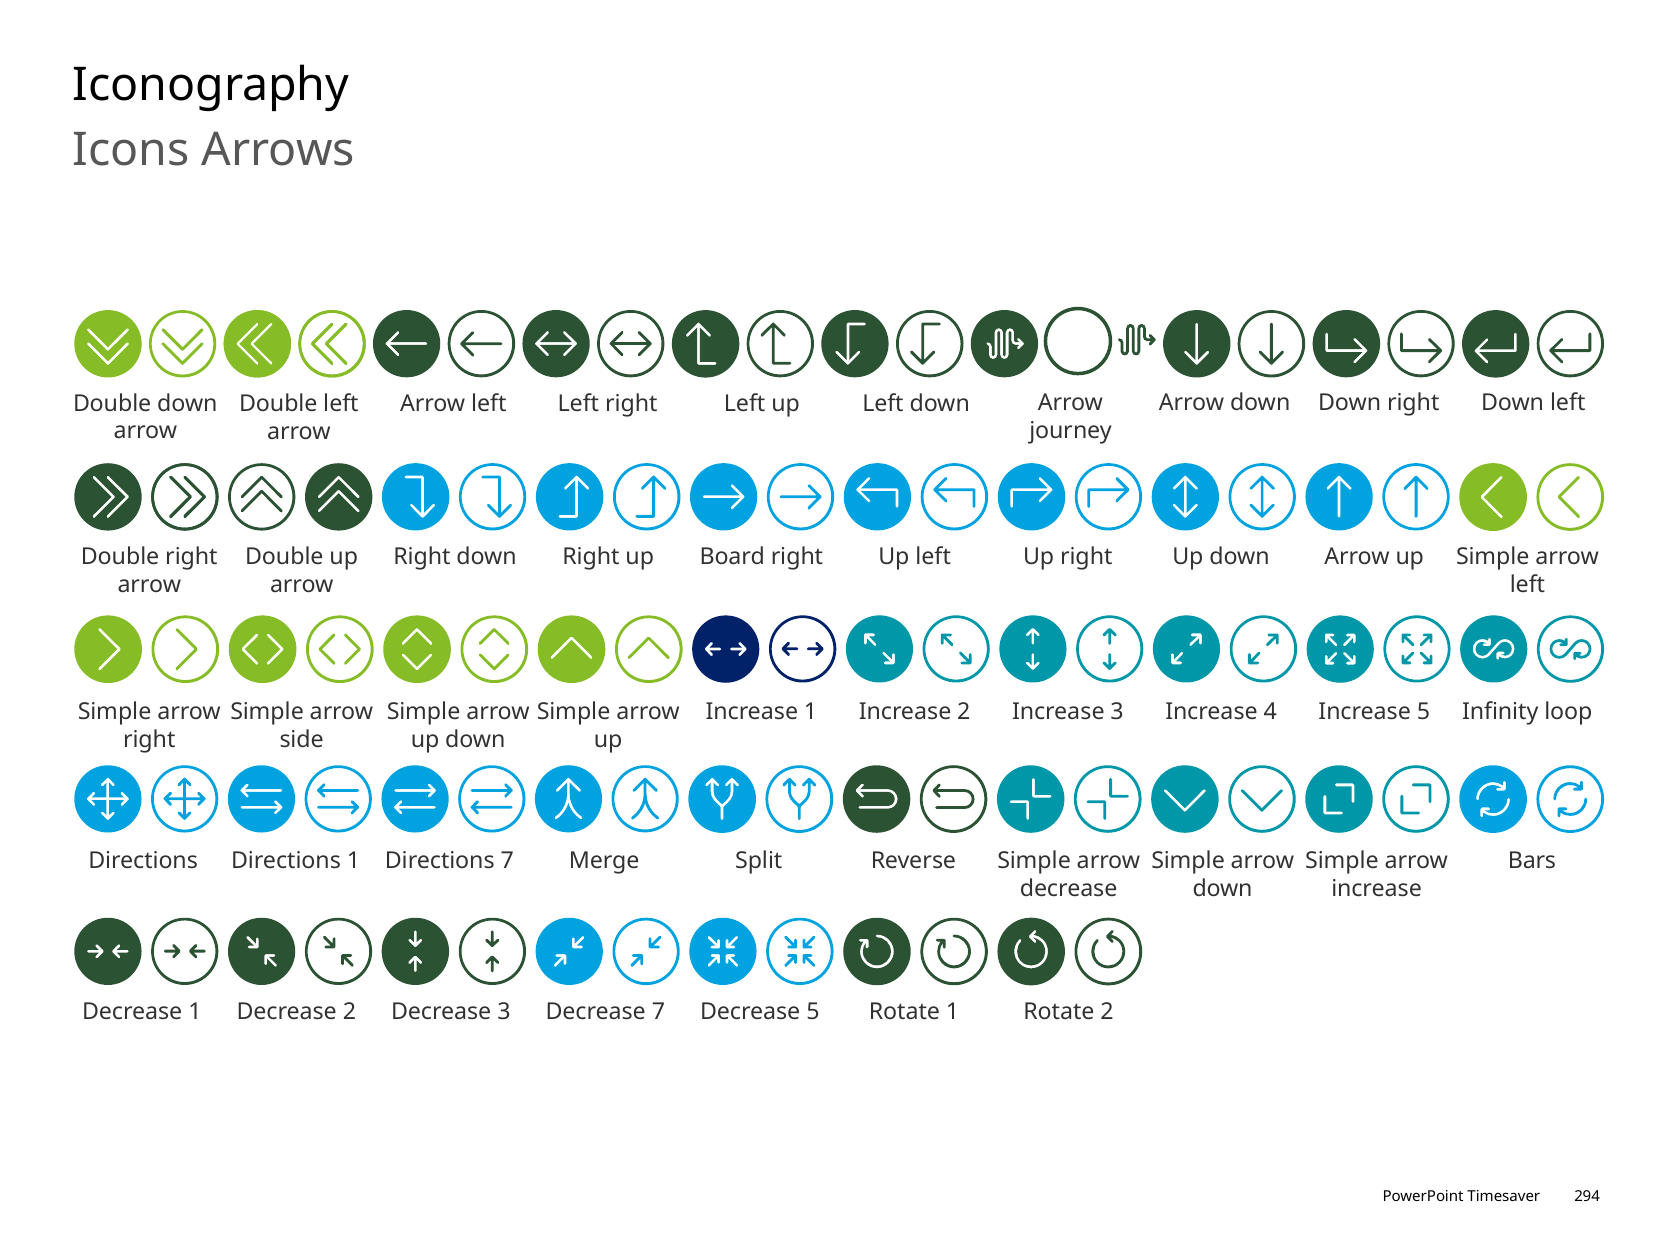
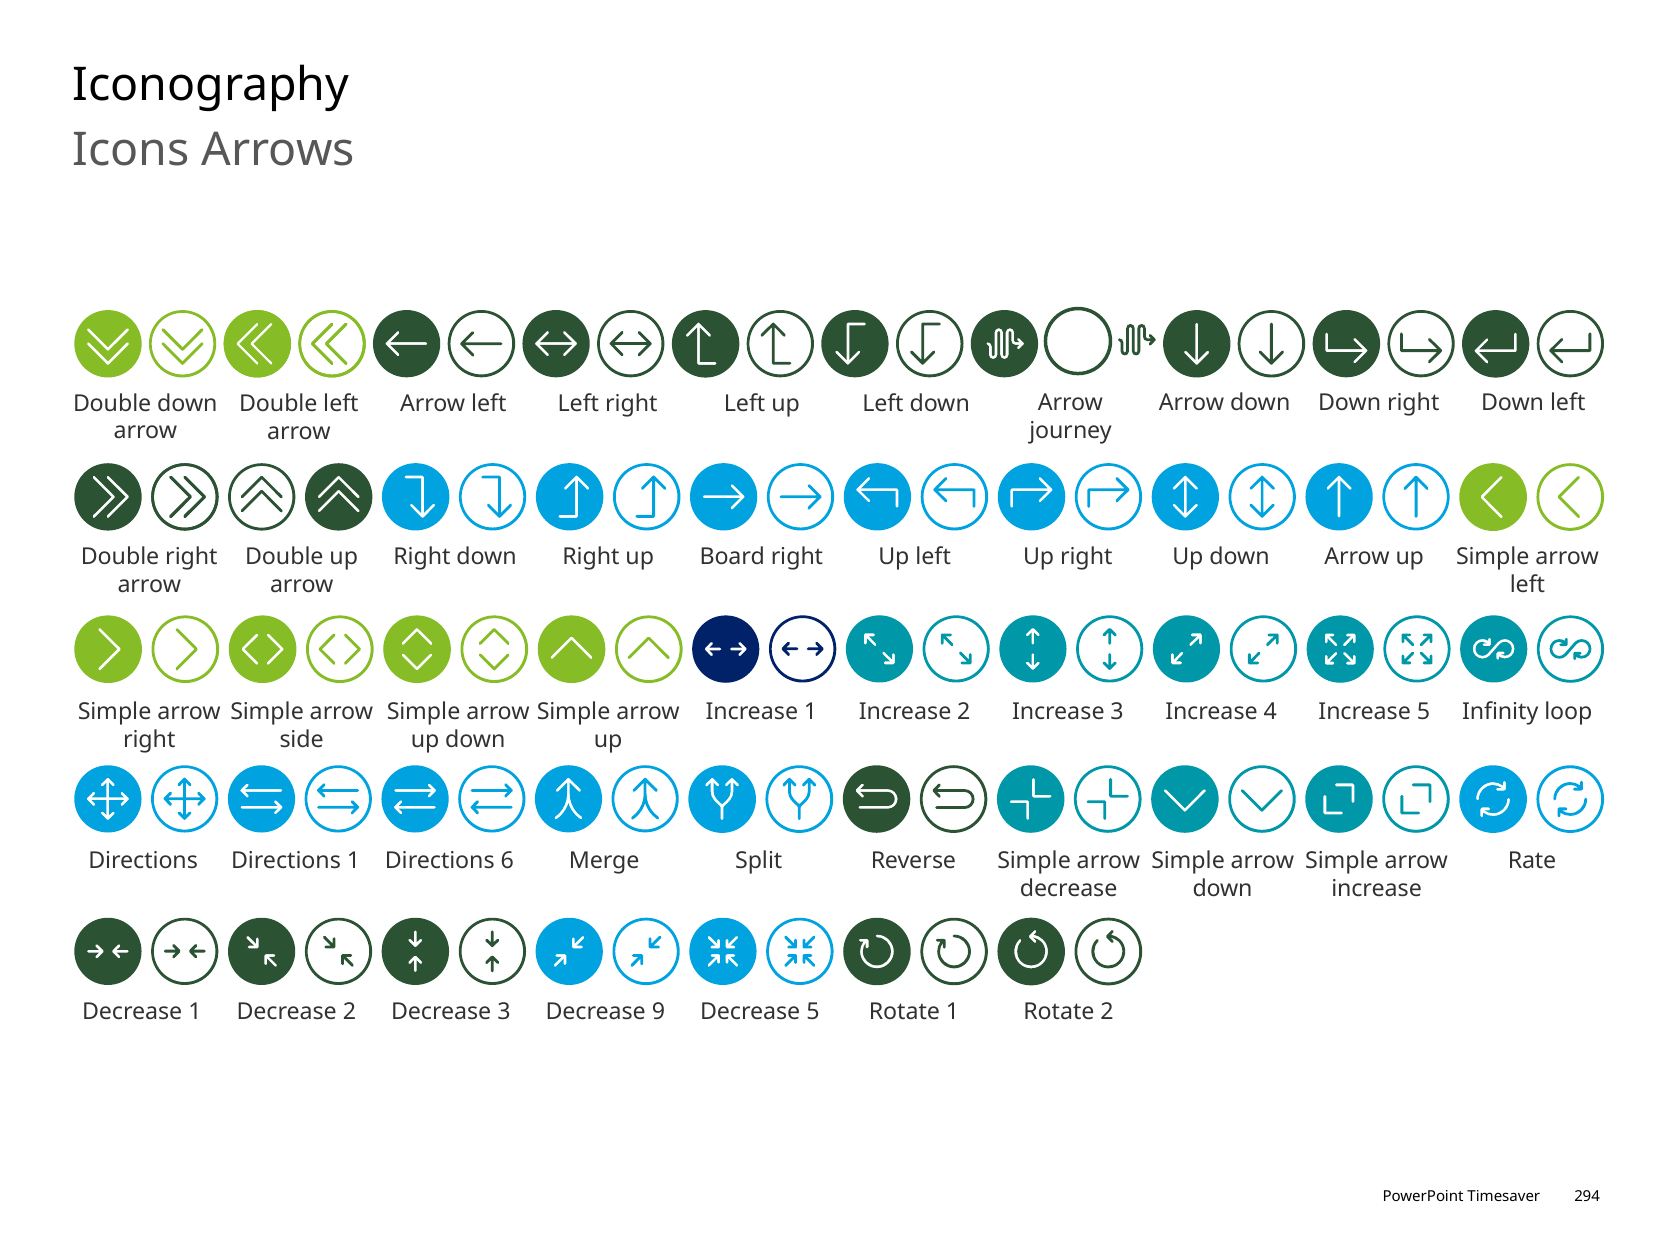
Directions 7: 7 -> 6
Bars: Bars -> Rate
Decrease 7: 7 -> 9
